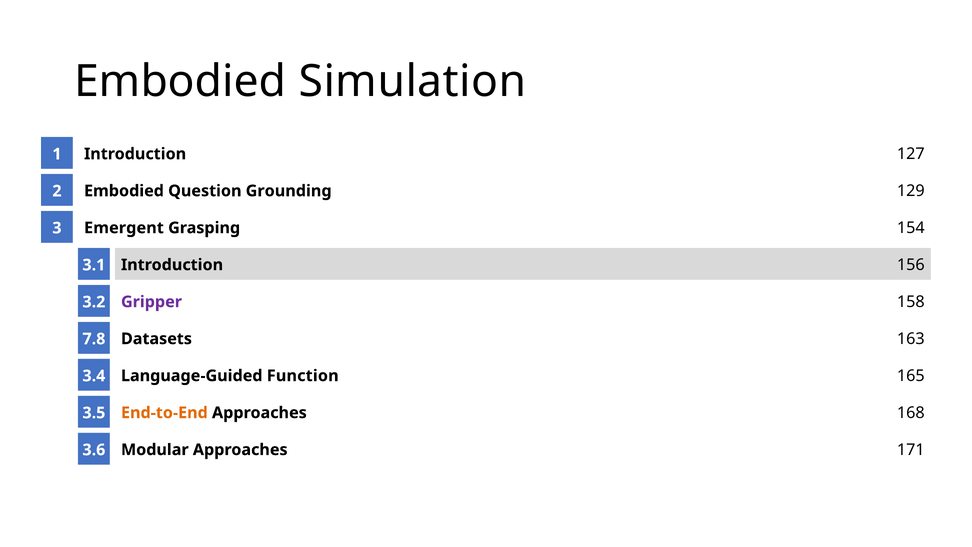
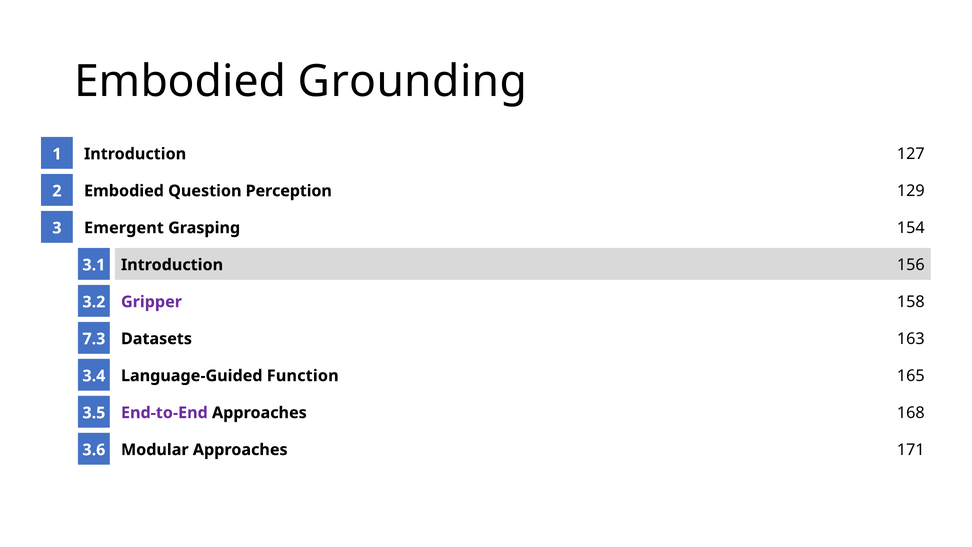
Simulation: Simulation -> Grounding
Grounding: Grounding -> Perception
7.8: 7.8 -> 7.3
End-to-End colour: orange -> purple
